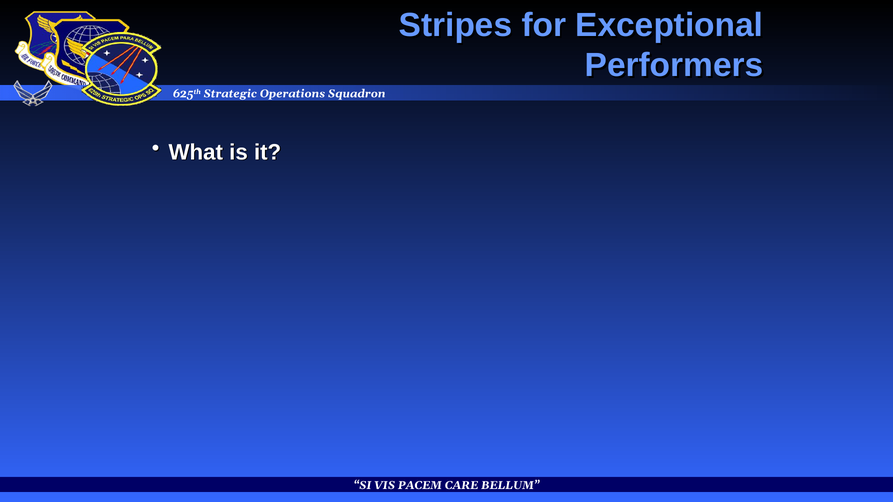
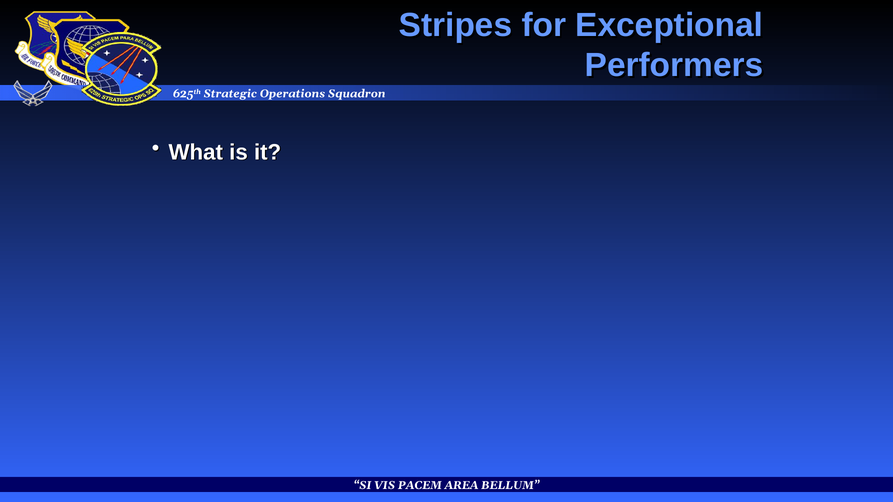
CARE: CARE -> AREA
